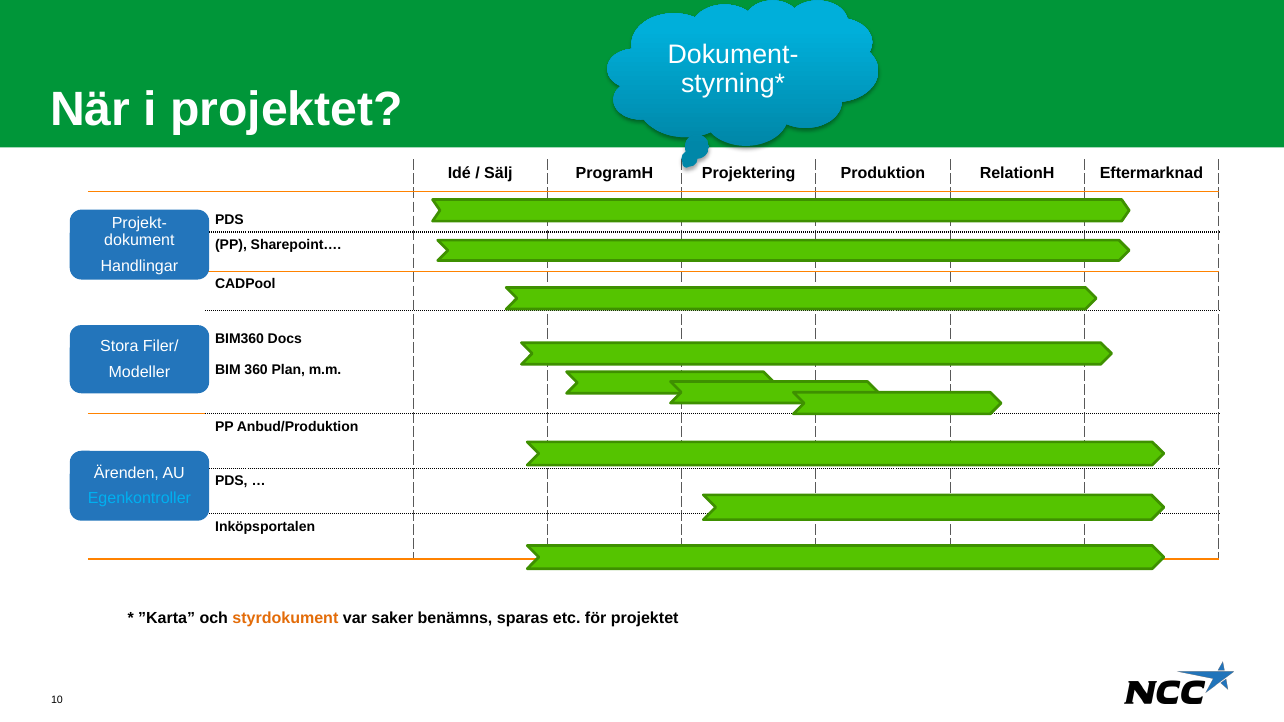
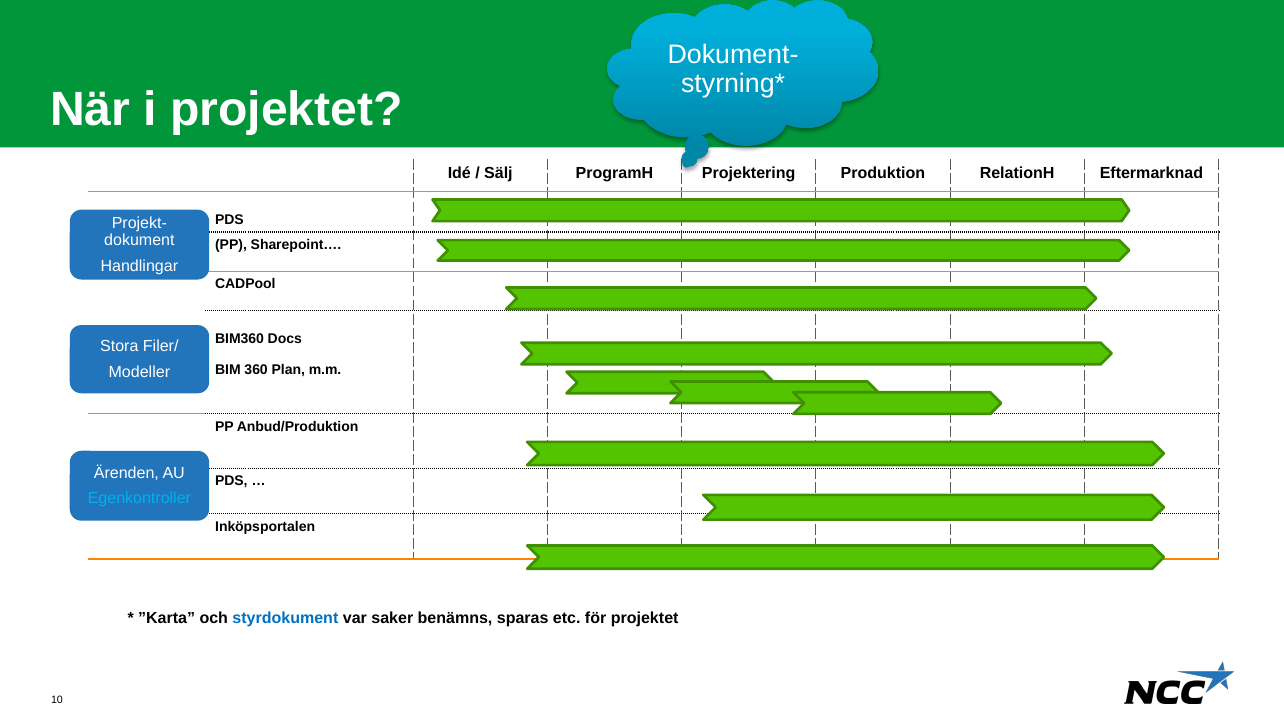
styrdokument colour: orange -> blue
